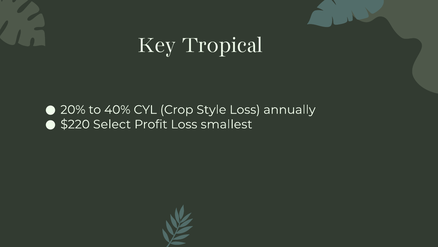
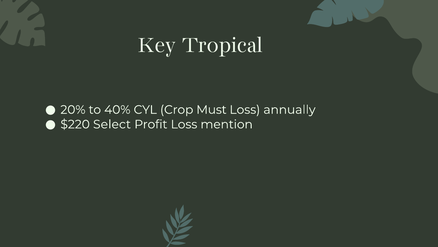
Style: Style -> Must
smallest: smallest -> mention
